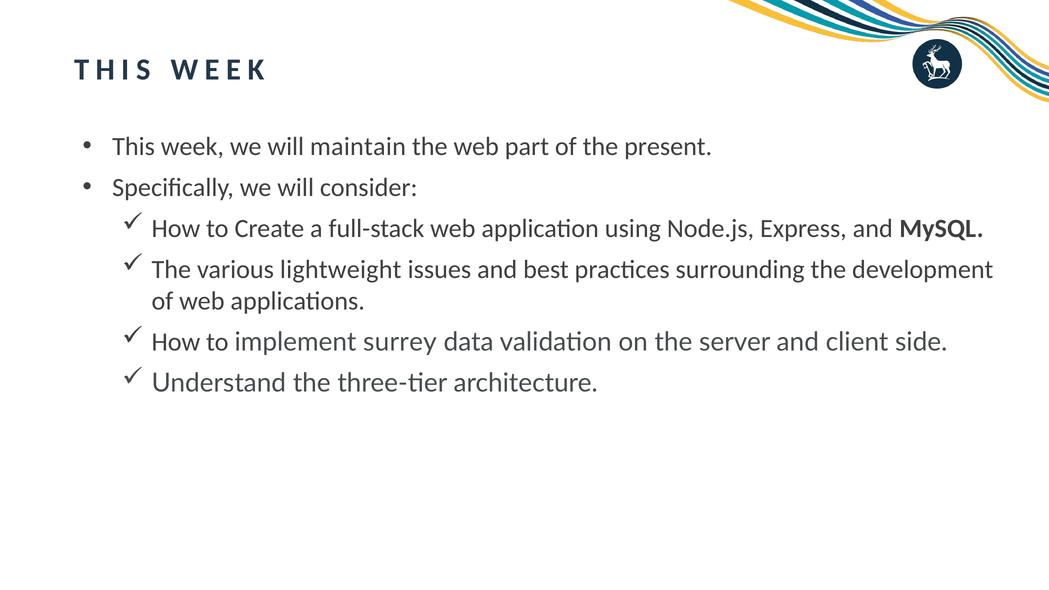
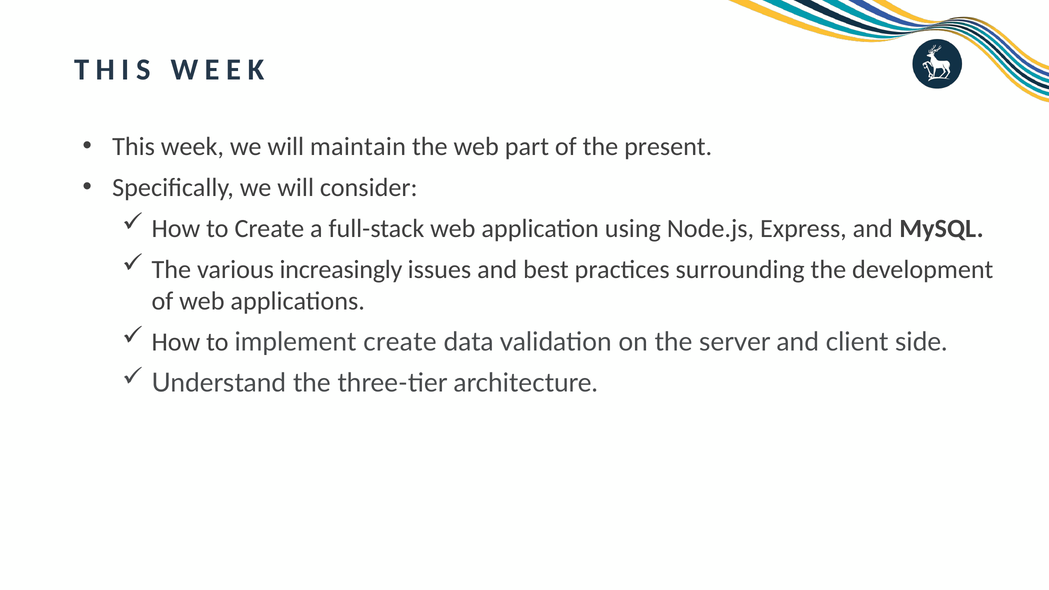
lightweight: lightweight -> increasingly
implement surrey: surrey -> create
